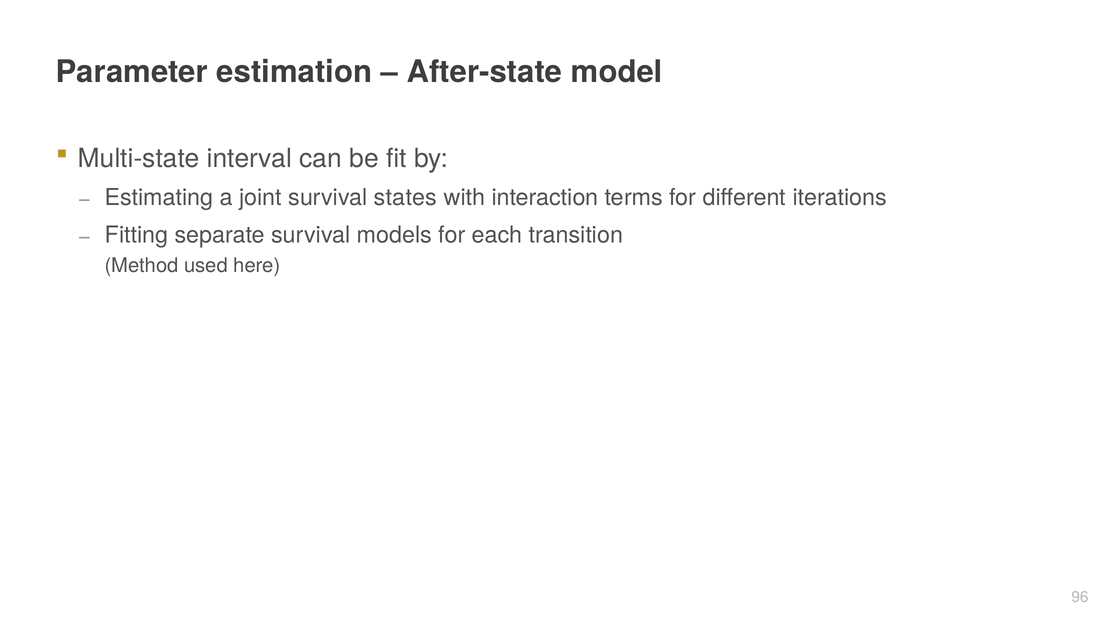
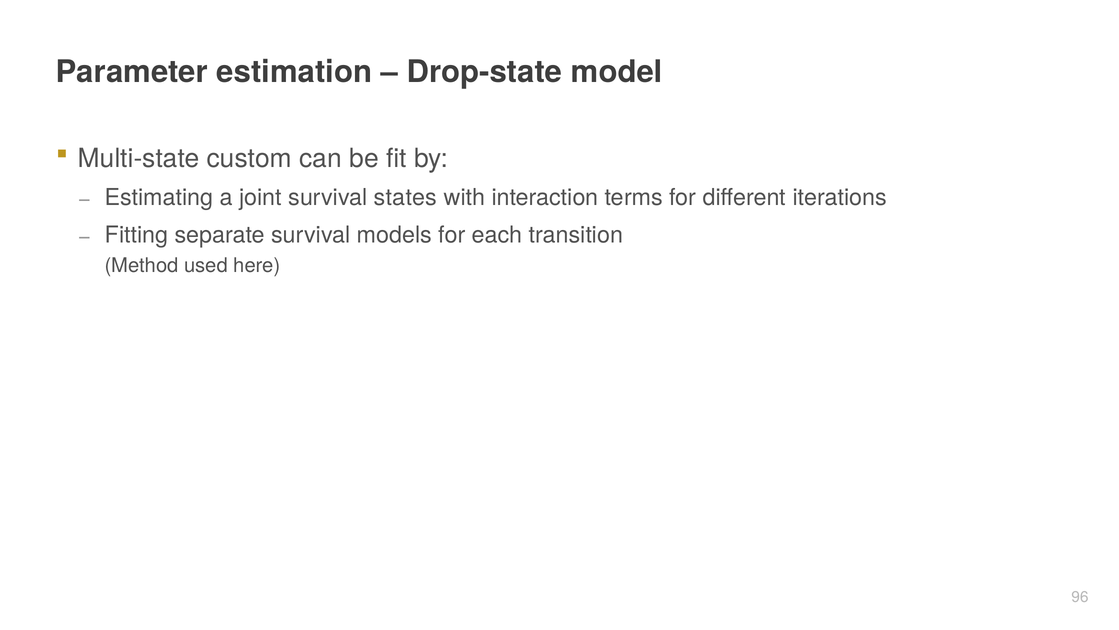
After-state: After-state -> Drop-state
interval: interval -> custom
